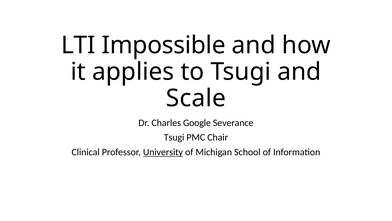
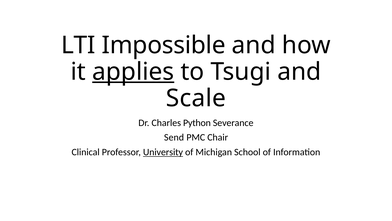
applies underline: none -> present
Google: Google -> Python
Tsugi at (174, 137): Tsugi -> Send
